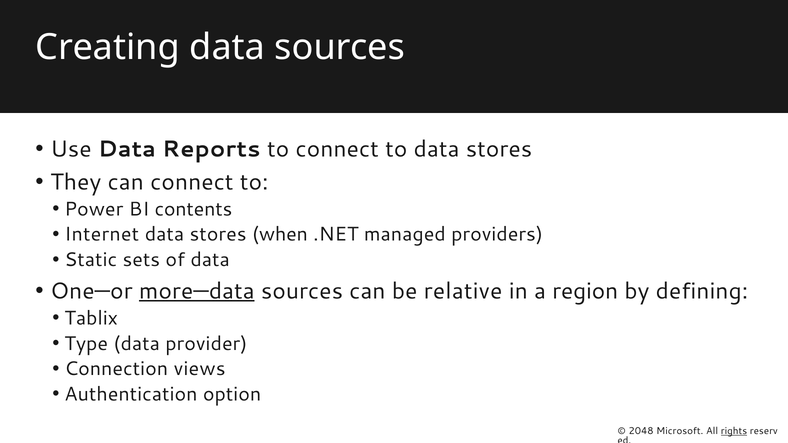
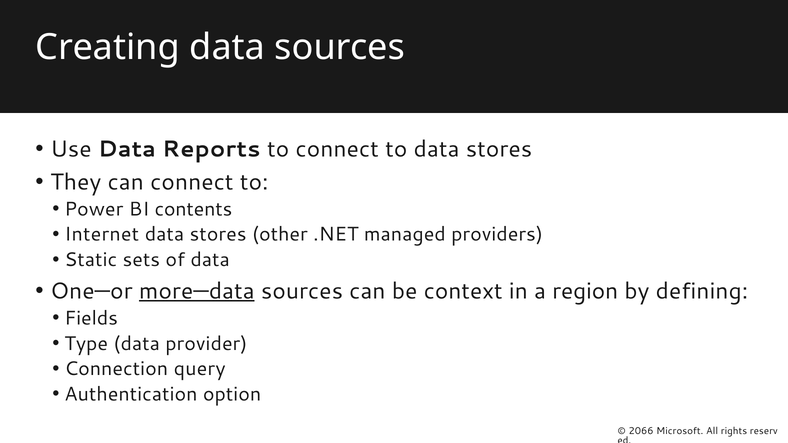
when: when -> other
relative: relative -> context
Tablix: Tablix -> Fields
views: views -> query
2048: 2048 -> 2066
rights underline: present -> none
